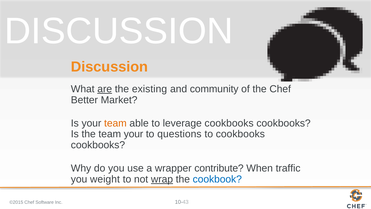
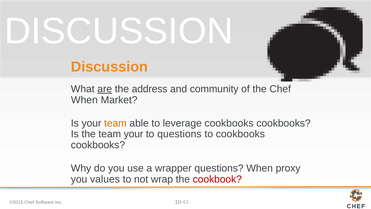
existing: existing -> address
Better at (84, 100): Better -> When
wrapper contribute: contribute -> questions
traffic: traffic -> proxy
weight: weight -> values
wrap underline: present -> none
cookbook colour: blue -> red
